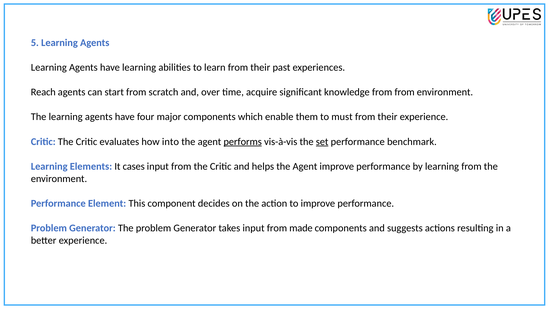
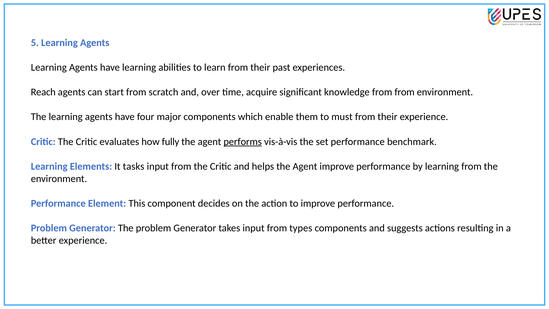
into: into -> fully
set underline: present -> none
cases: cases -> tasks
made: made -> types
